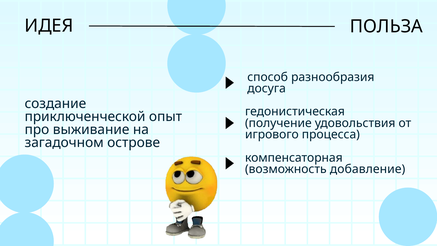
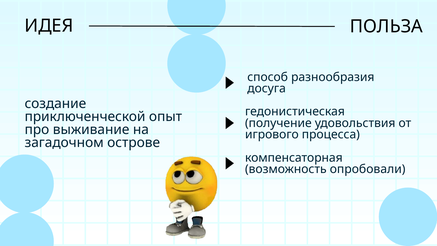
добавление: добавление -> опробовали
